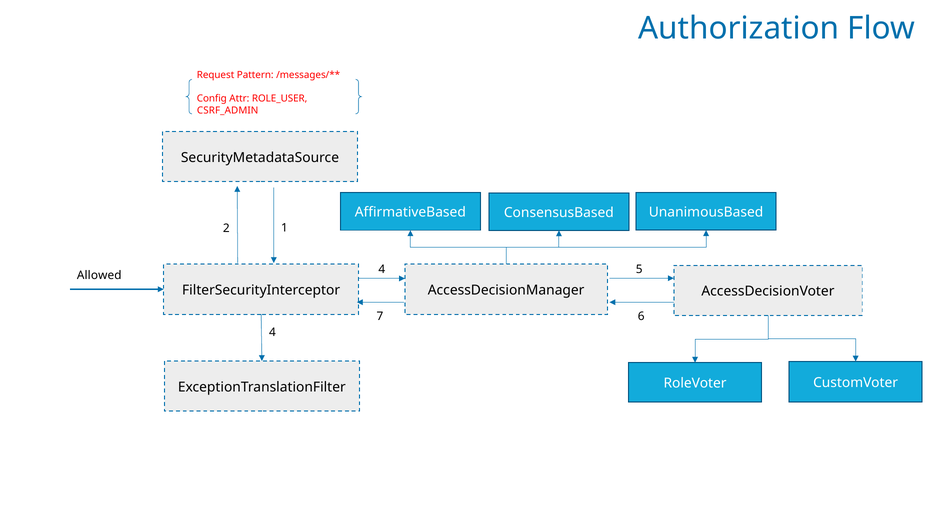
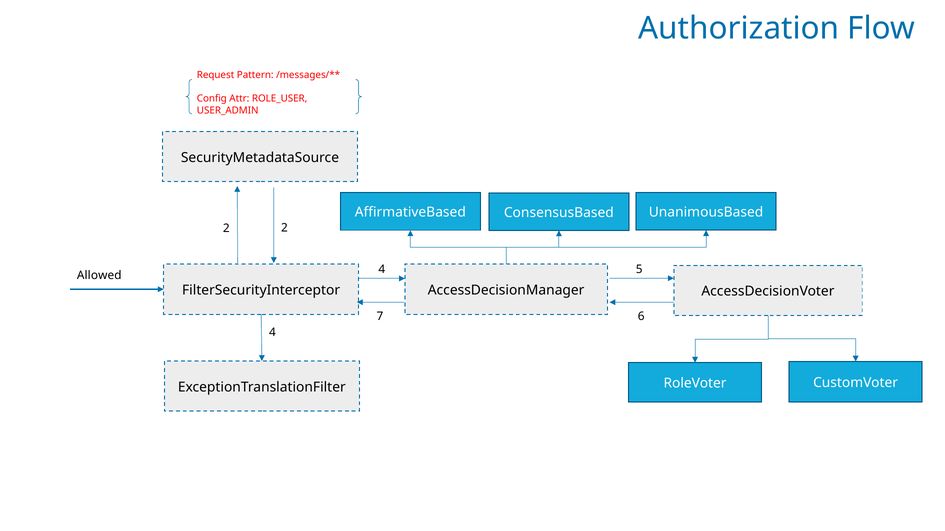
CSRF_ADMIN: CSRF_ADMIN -> USER_ADMIN
2 1: 1 -> 2
